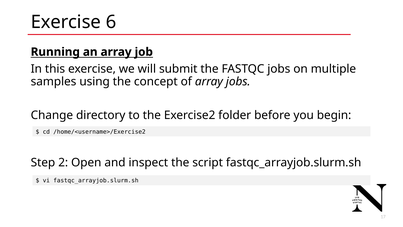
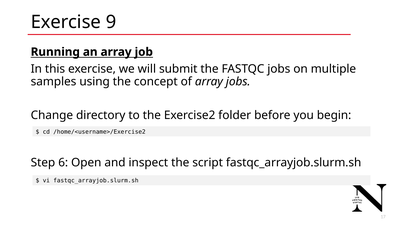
6: 6 -> 9
2: 2 -> 6
